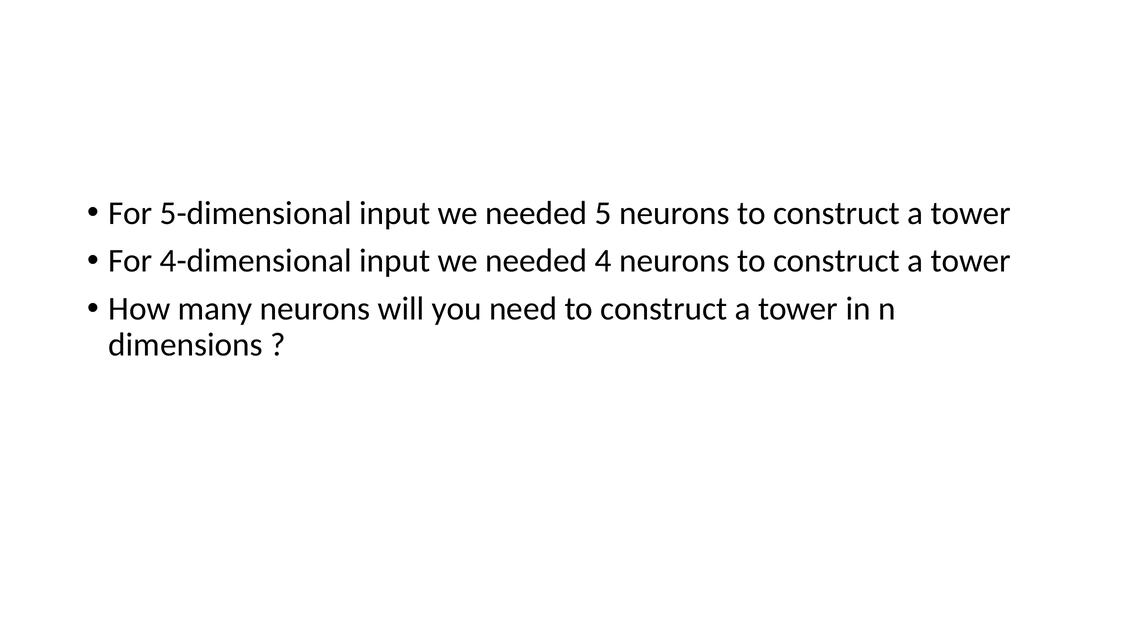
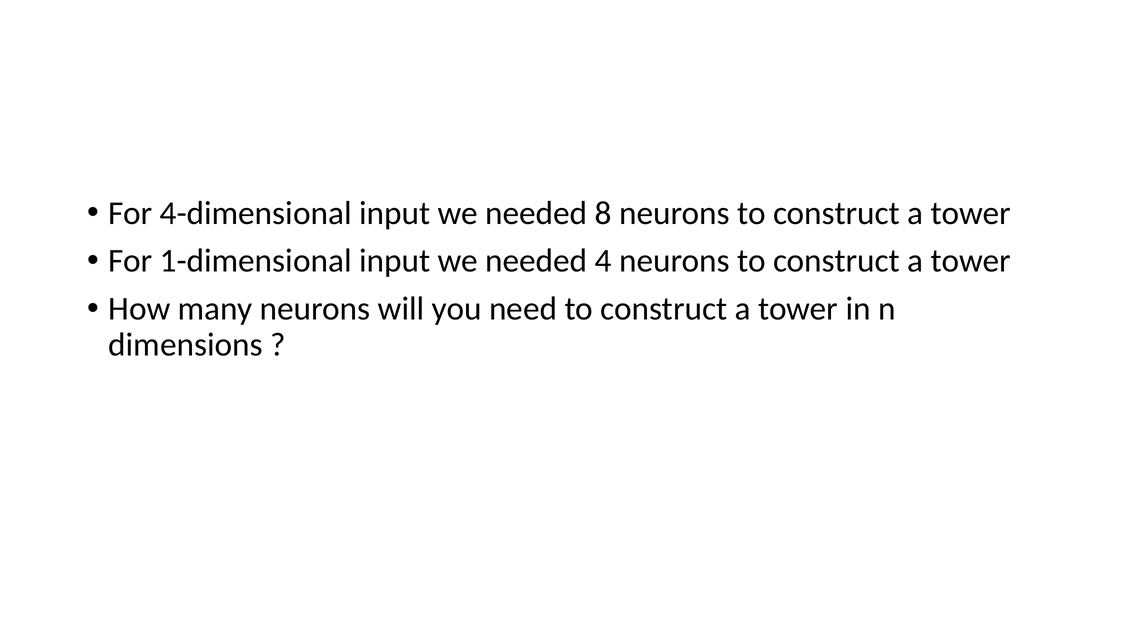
5-dimensional: 5-dimensional -> 4-dimensional
5: 5 -> 8
4-dimensional: 4-dimensional -> 1-dimensional
